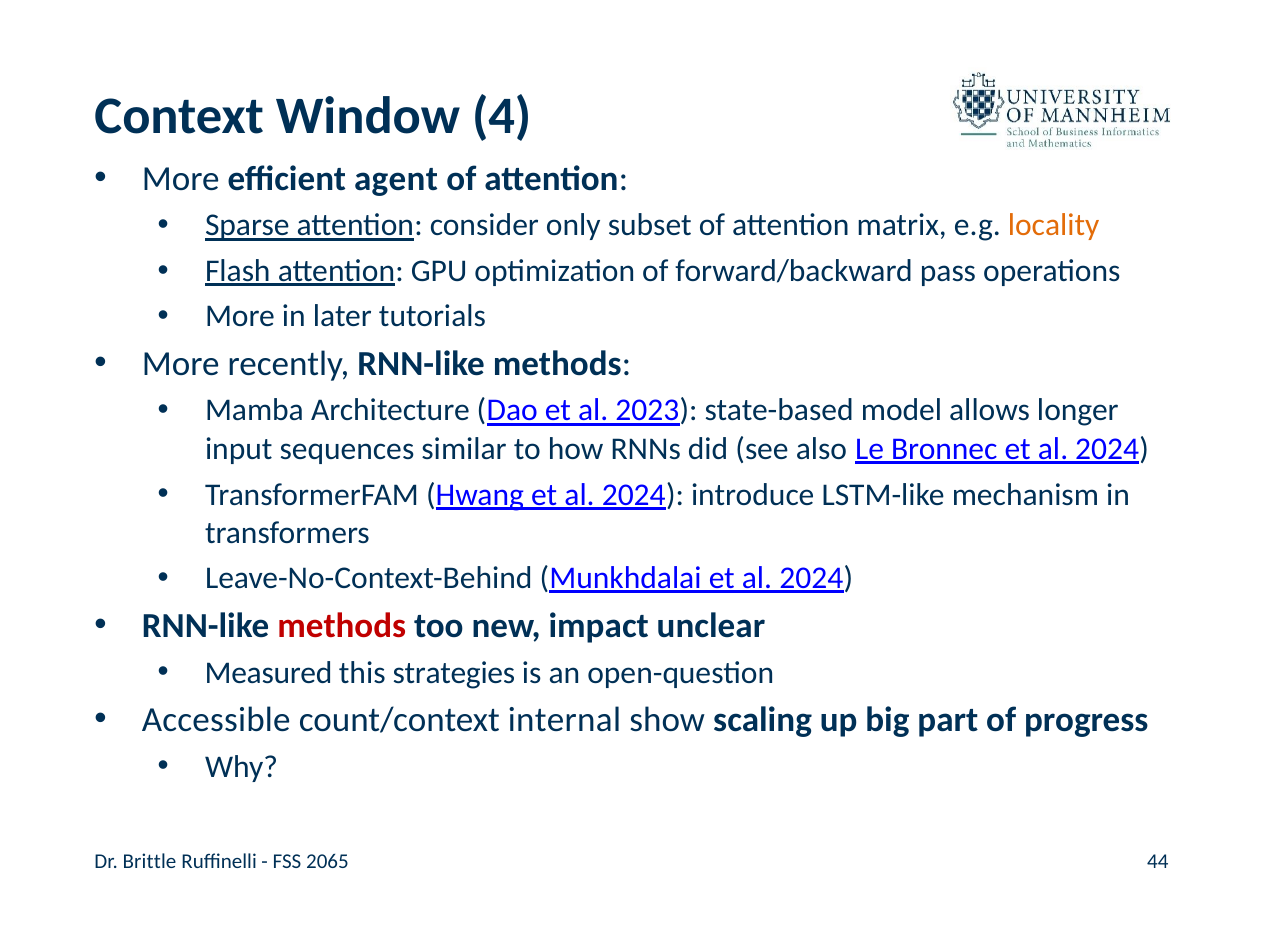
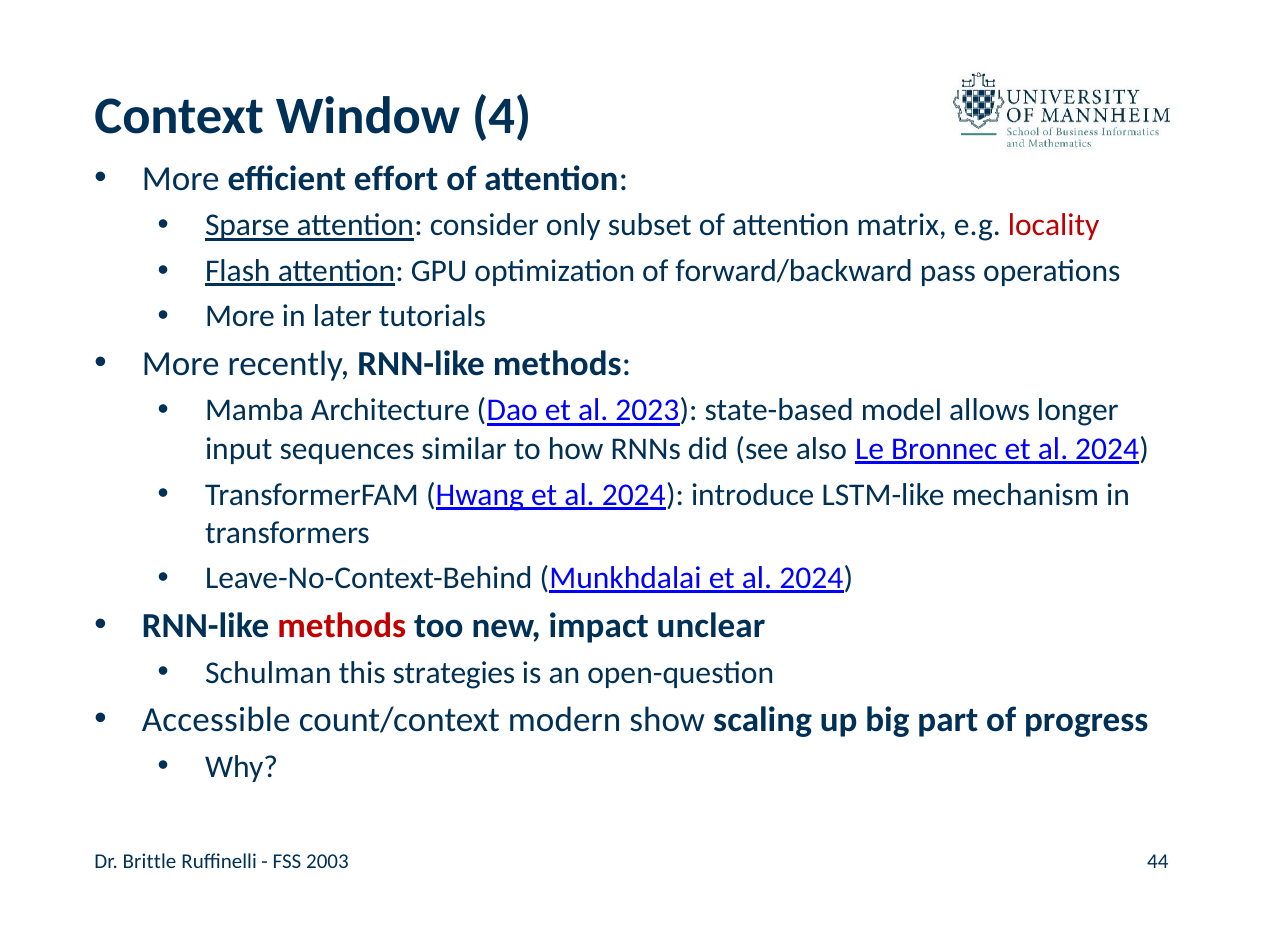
agent: agent -> effort
locality colour: orange -> red
Measured: Measured -> Schulman
internal: internal -> modern
2065: 2065 -> 2003
